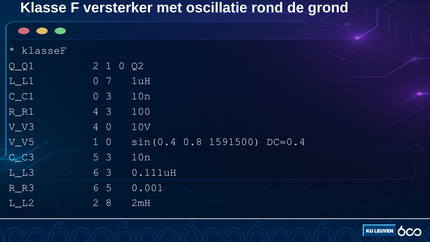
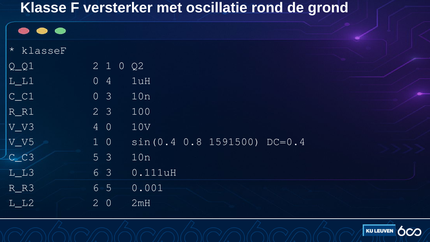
0 7: 7 -> 4
R_R1 4: 4 -> 2
2 8: 8 -> 0
